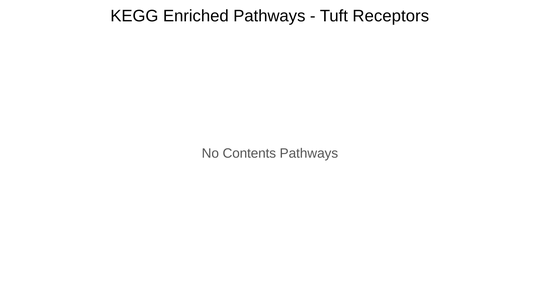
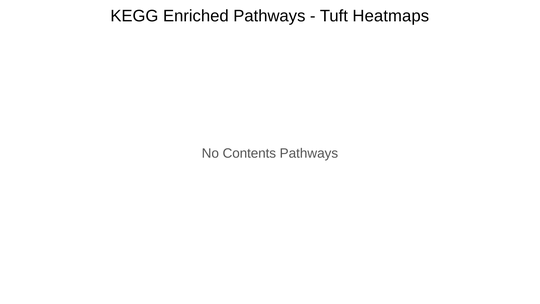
Receptors: Receptors -> Heatmaps
